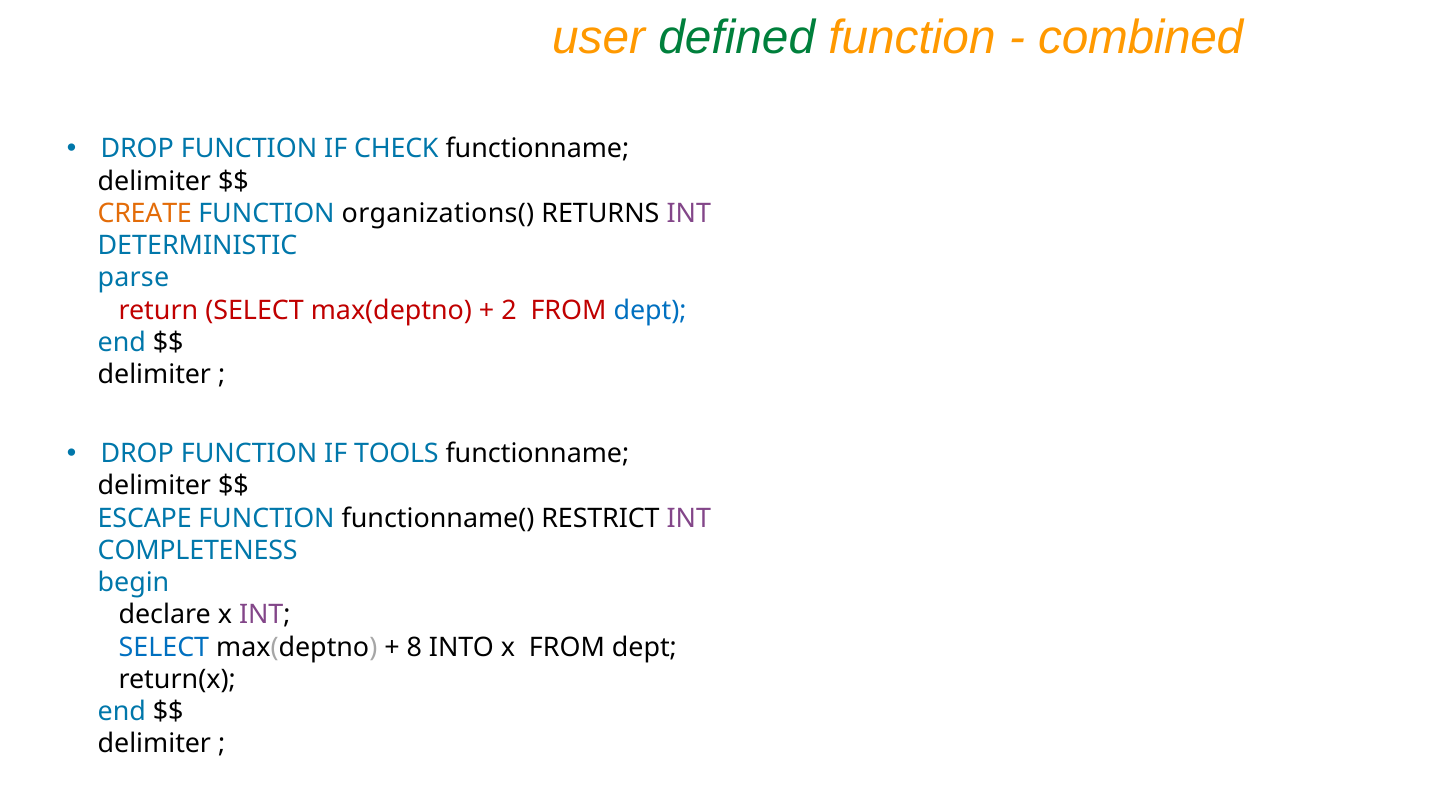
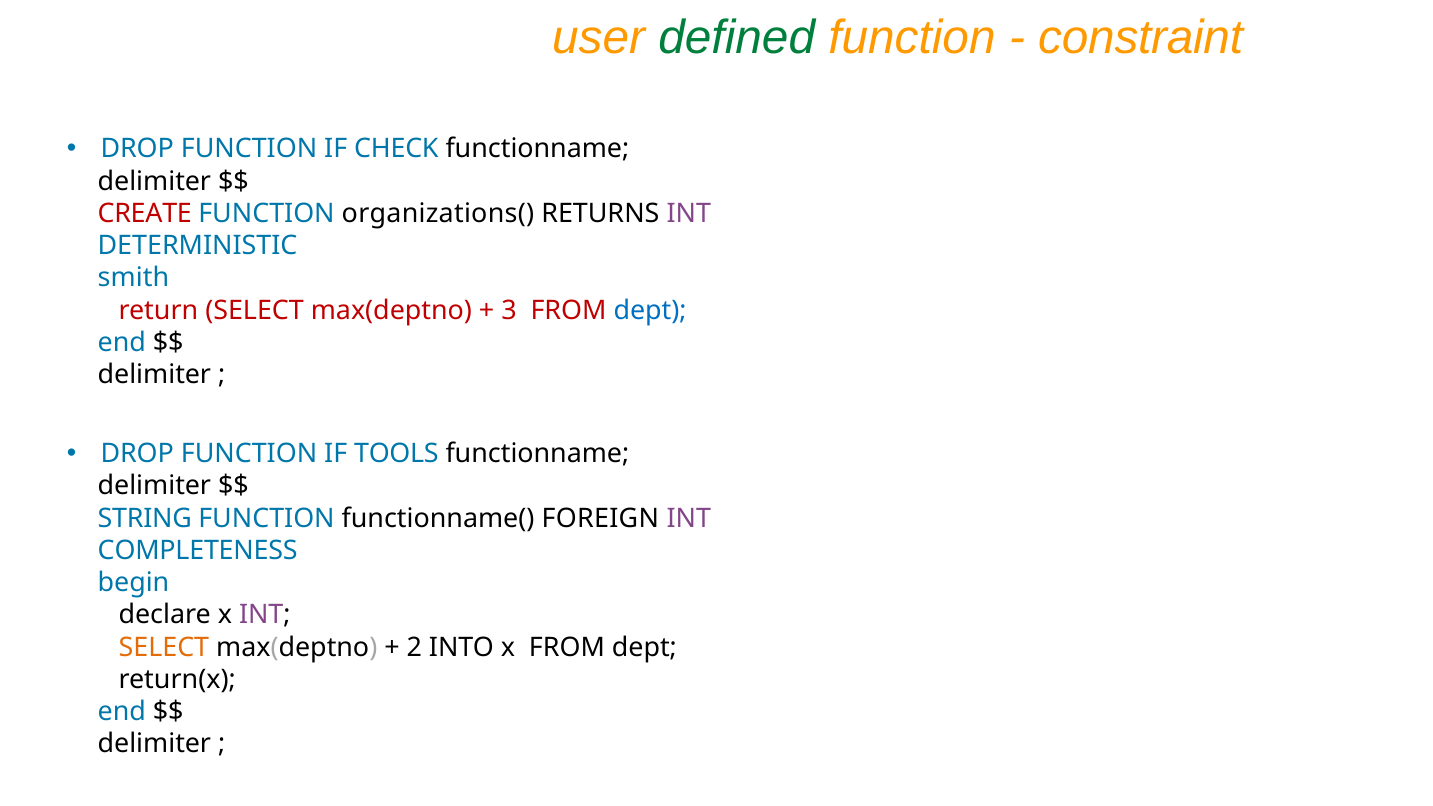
combined: combined -> constraint
CREATE colour: orange -> red
parse: parse -> smith
2: 2 -> 3
ESCAPE: ESCAPE -> STRING
RESTRICT: RESTRICT -> FOREIGN
SELECT at (164, 647) colour: blue -> orange
8: 8 -> 2
